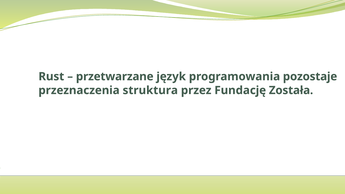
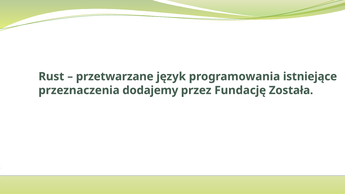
pozostaje: pozostaje -> istniejące
struktura: struktura -> dodajemy
